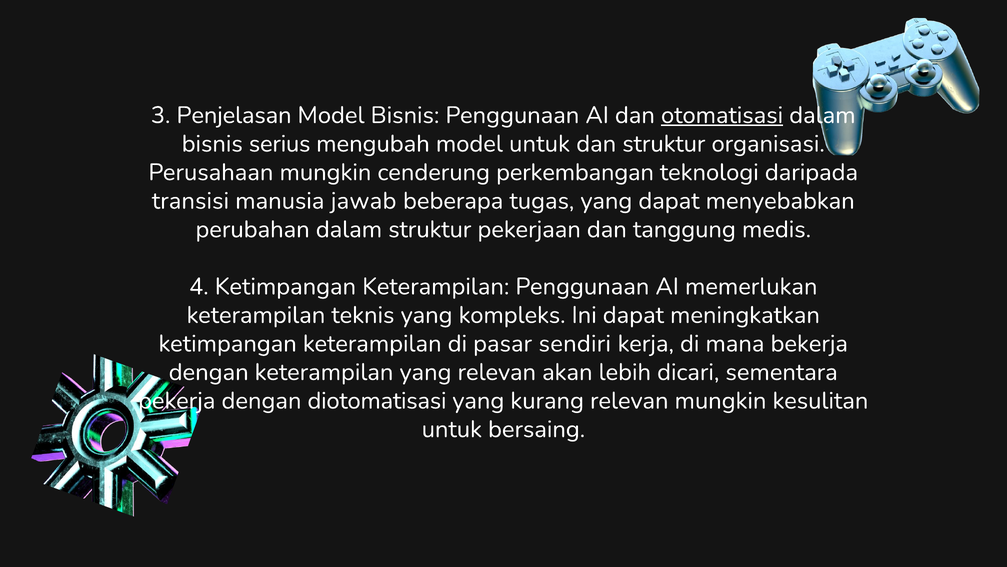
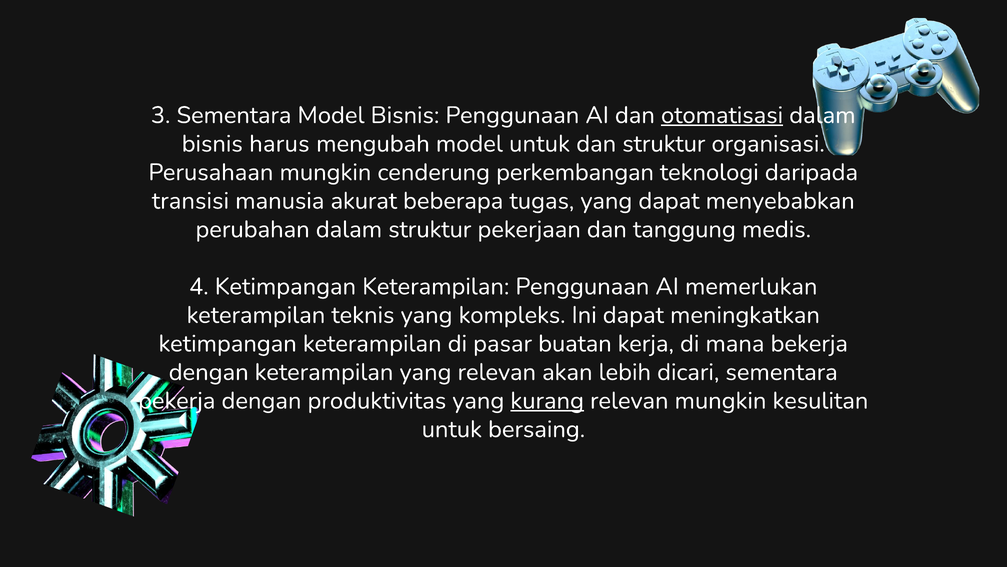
3 Penjelasan: Penjelasan -> Sementara
serius: serius -> harus
jawab: jawab -> akurat
sendiri: sendiri -> buatan
diotomatisasi: diotomatisasi -> produktivitas
kurang underline: none -> present
